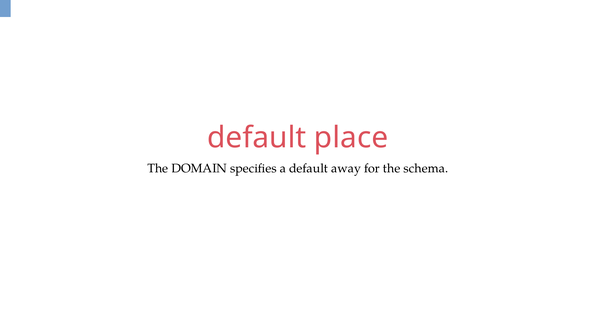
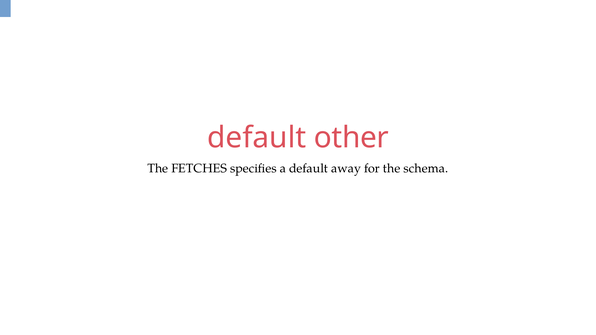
place: place -> other
DOMAIN: DOMAIN -> FETCHES
